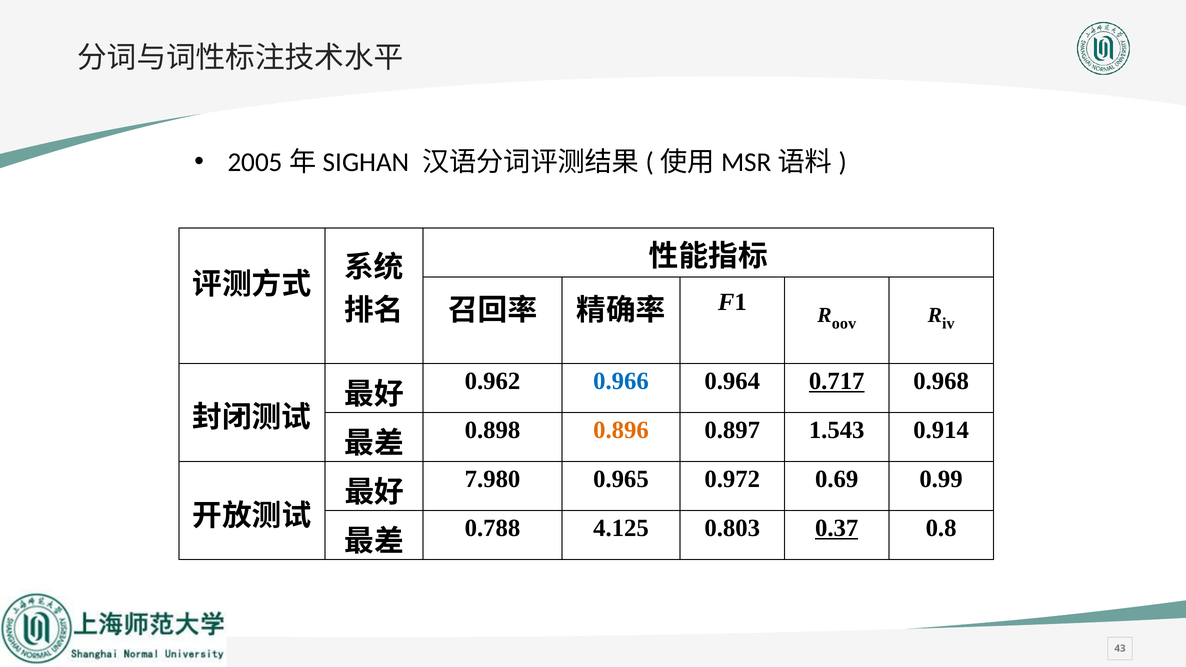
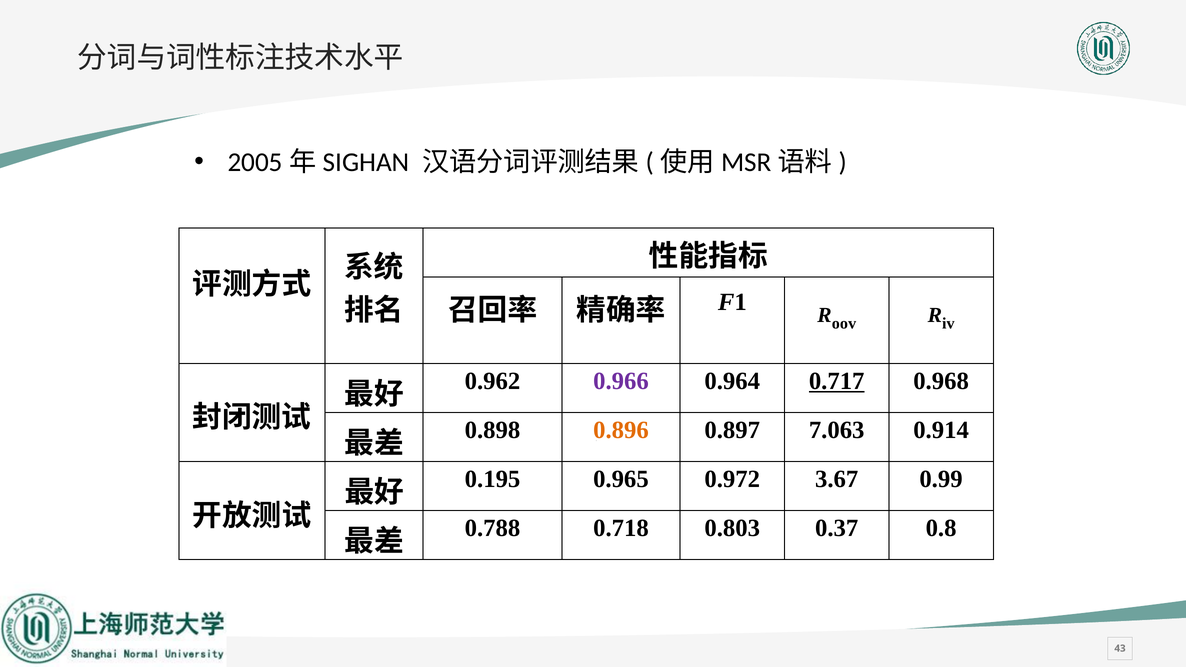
0.966 colour: blue -> purple
1.543: 1.543 -> 7.063
7.980: 7.980 -> 0.195
0.69: 0.69 -> 3.67
4.125: 4.125 -> 0.718
0.37 underline: present -> none
